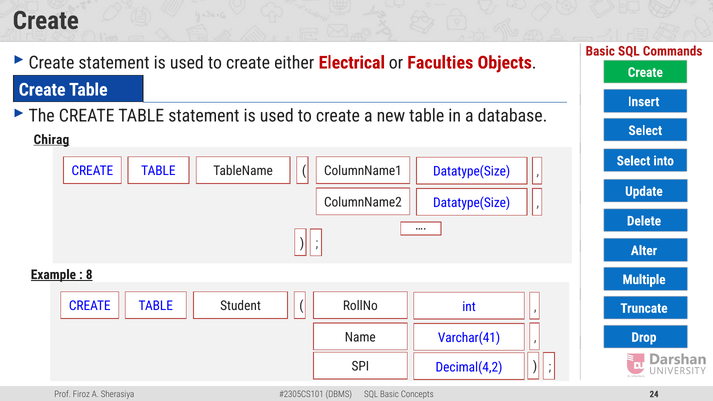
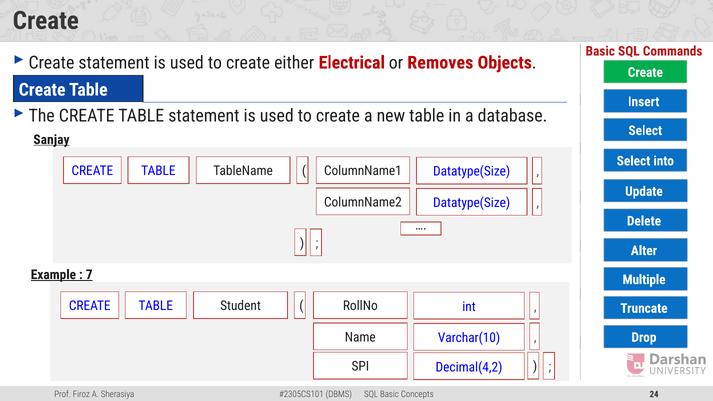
Faculties: Faculties -> Removes
Chirag: Chirag -> Sanjay
8: 8 -> 7
Varchar(41: Varchar(41 -> Varchar(10
